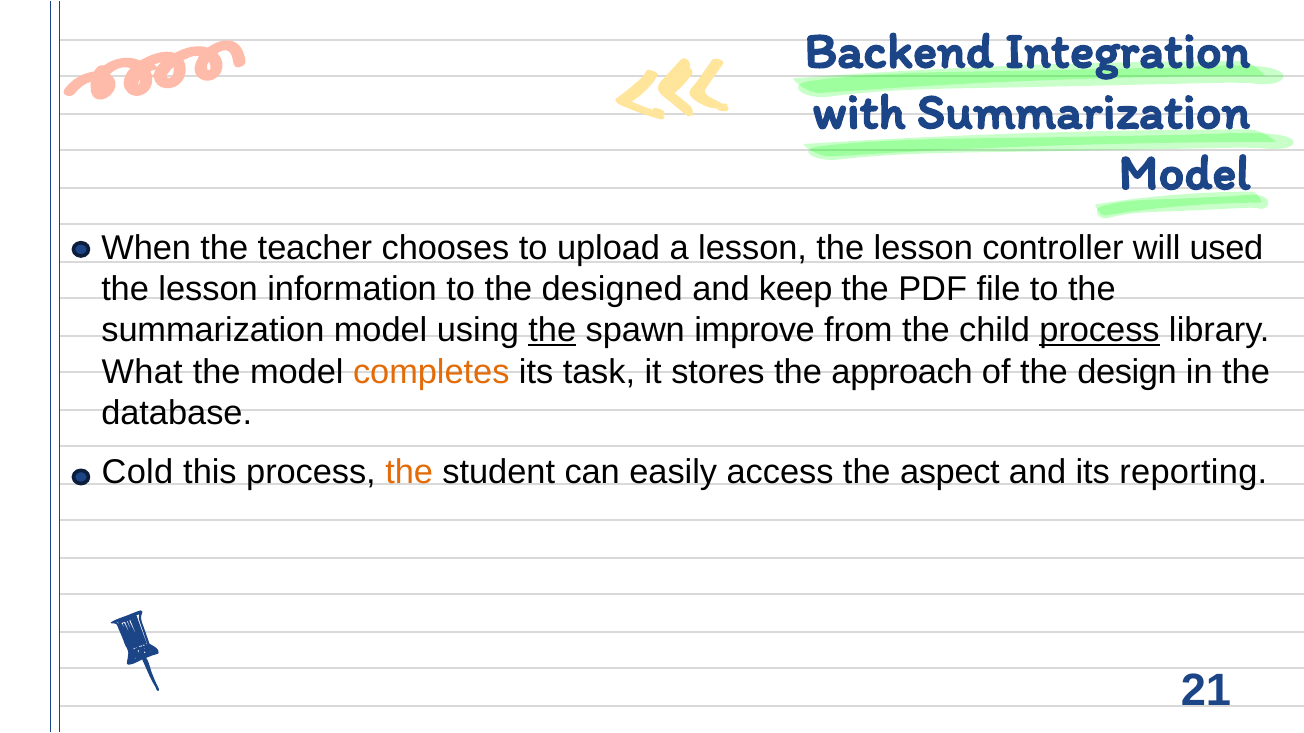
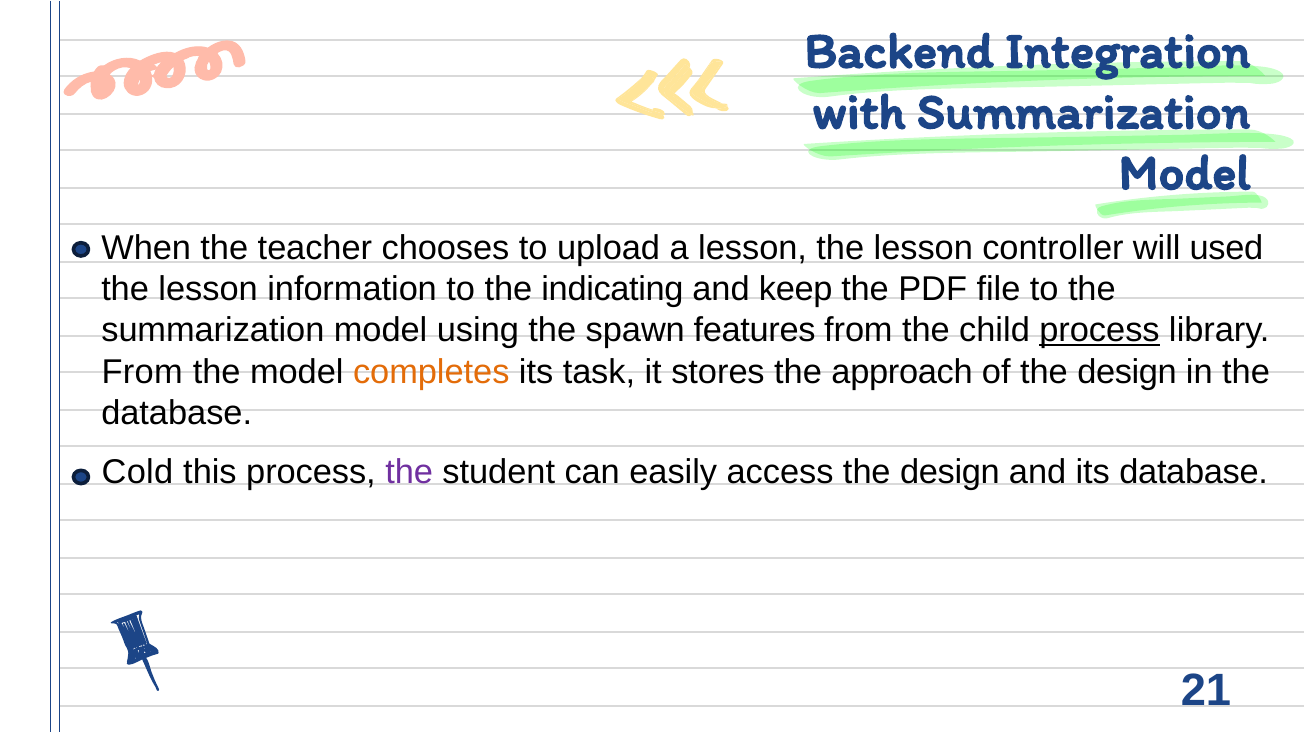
designed: designed -> indicating
the at (552, 331) underline: present -> none
improve: improve -> features
What at (142, 372): What -> From
the at (409, 473) colour: orange -> purple
access the aspect: aspect -> design
its reporting: reporting -> database
